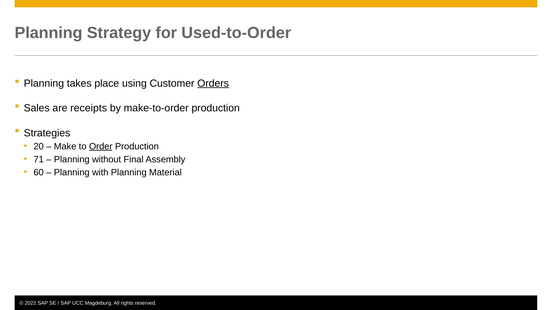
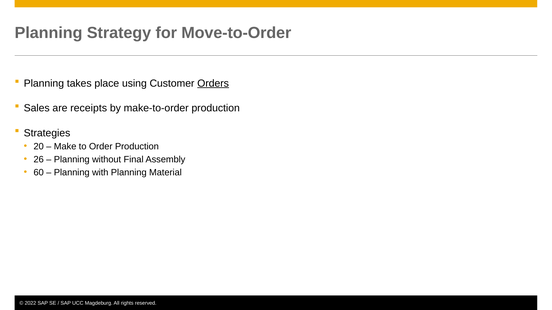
Used-to-Order: Used-to-Order -> Move-to-Order
Order underline: present -> none
71: 71 -> 26
